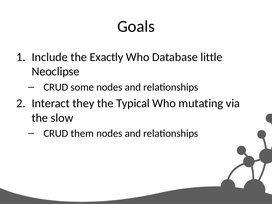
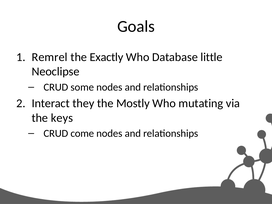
Include: Include -> Remrel
Typical: Typical -> Mostly
slow: slow -> keys
them: them -> come
